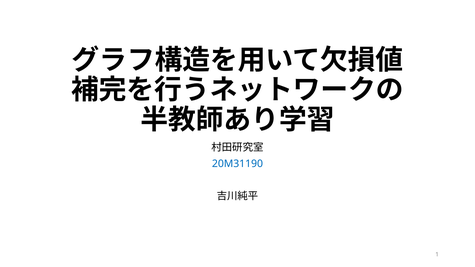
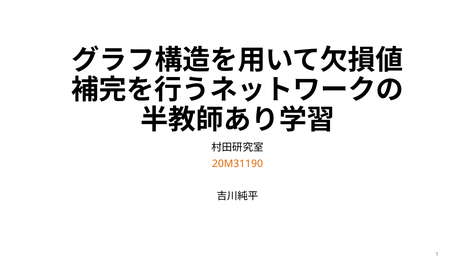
20M31190 colour: blue -> orange
